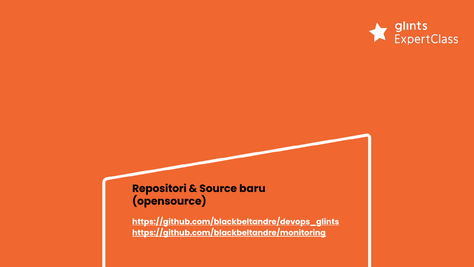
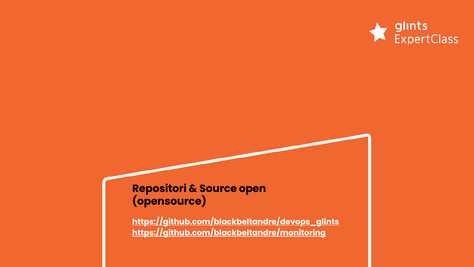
baru: baru -> open
